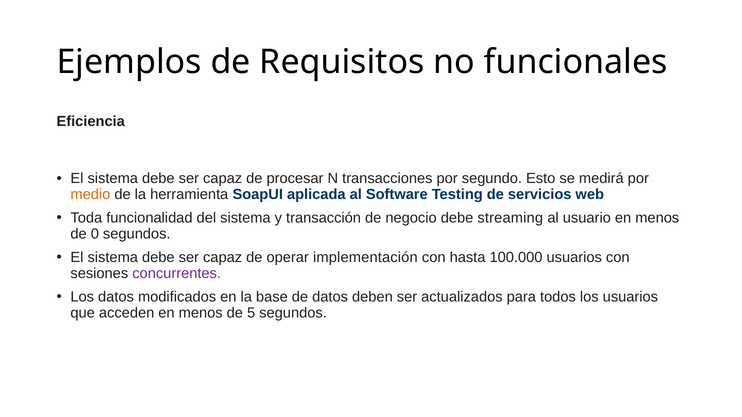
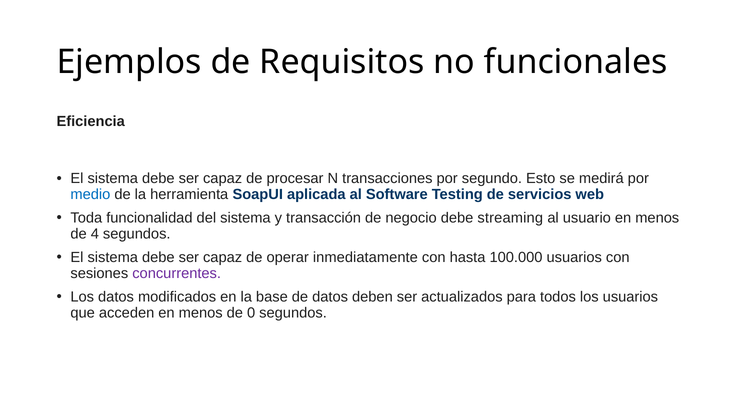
medio colour: orange -> blue
0: 0 -> 4
implementación: implementación -> inmediatamente
5: 5 -> 0
